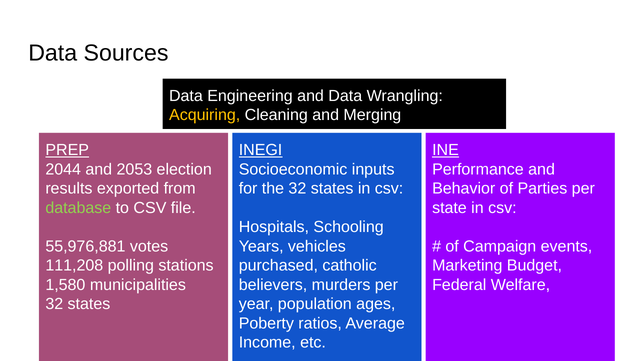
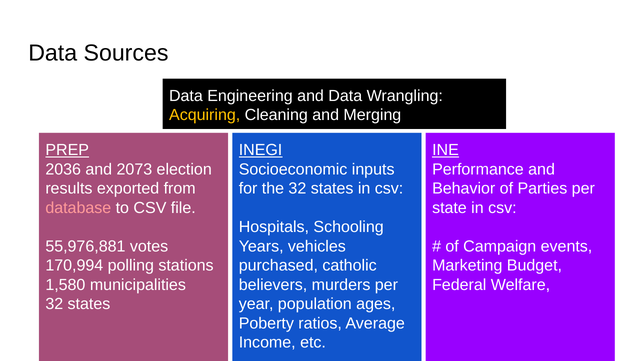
2044: 2044 -> 2036
2053: 2053 -> 2073
database colour: light green -> pink
111,208: 111,208 -> 170,994
